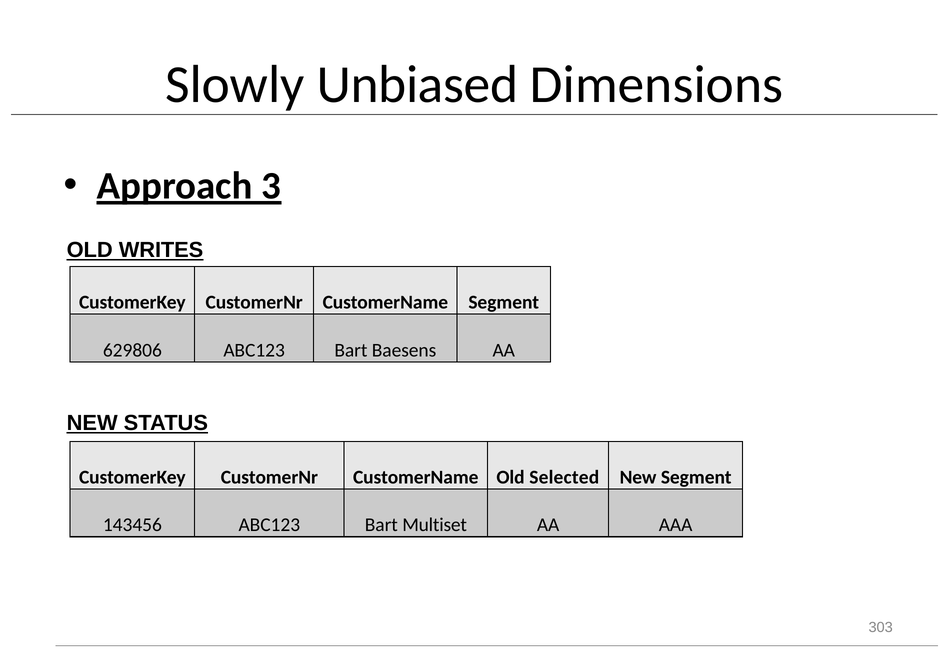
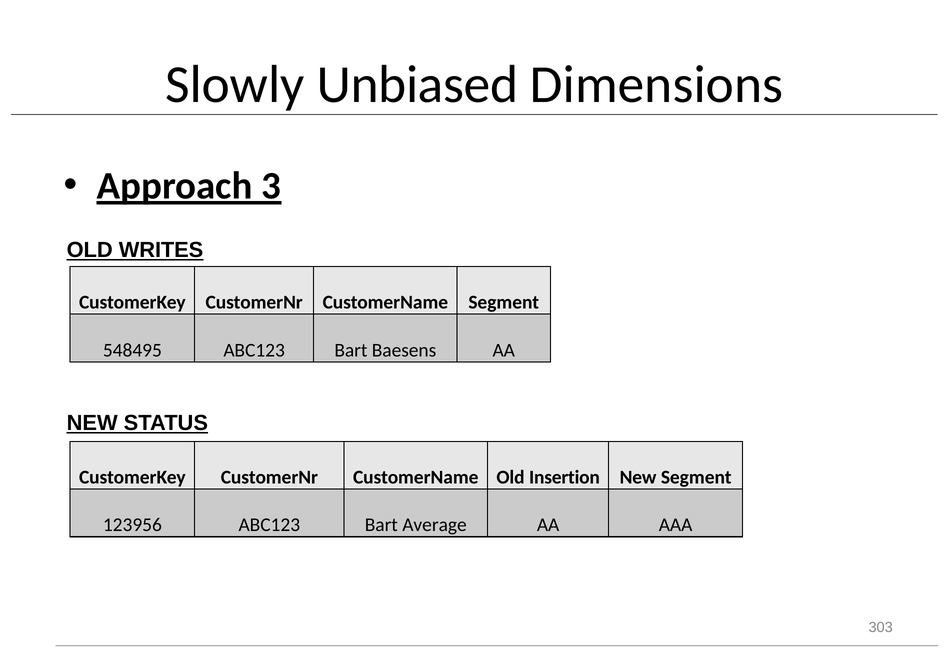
629806: 629806 -> 548495
Selected: Selected -> Insertion
143456: 143456 -> 123956
Multiset: Multiset -> Average
